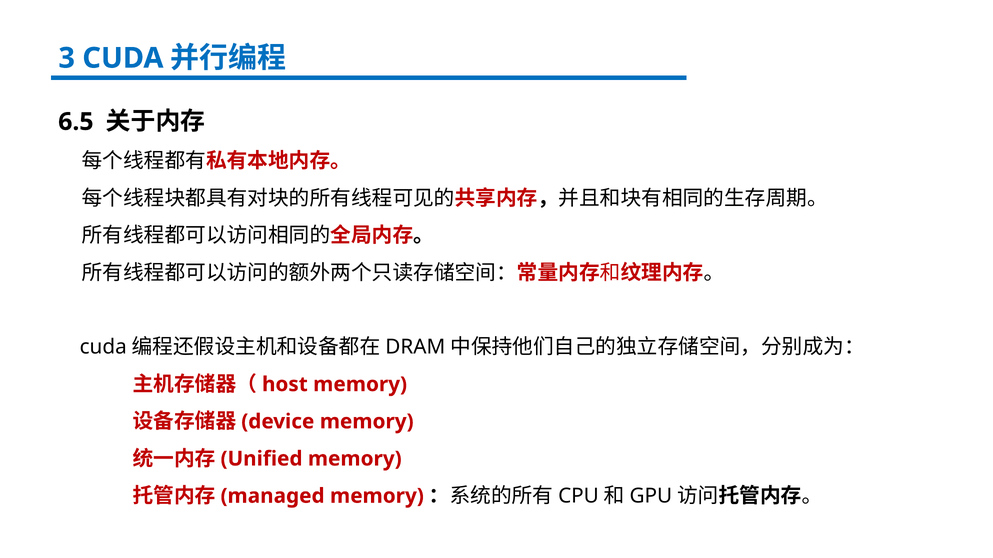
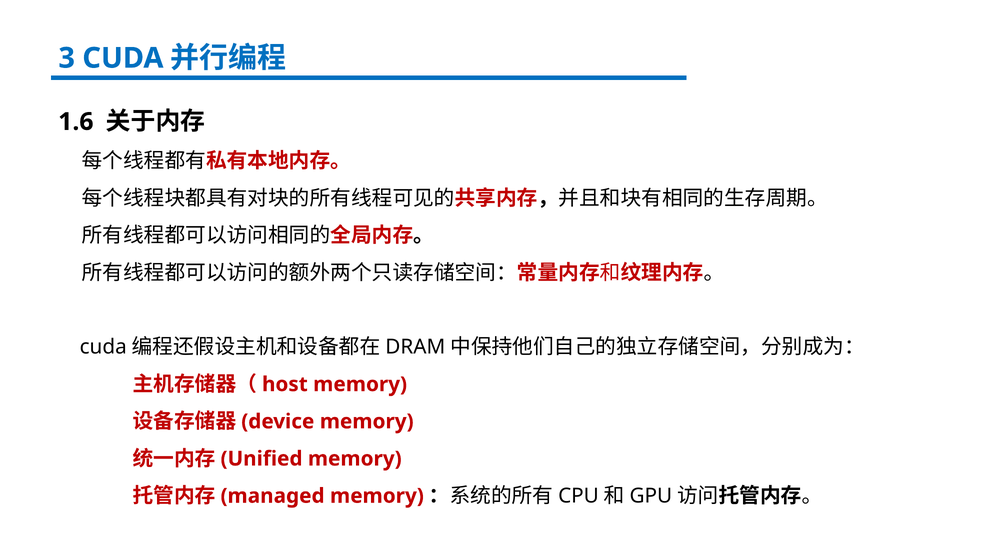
6.5: 6.5 -> 1.6
